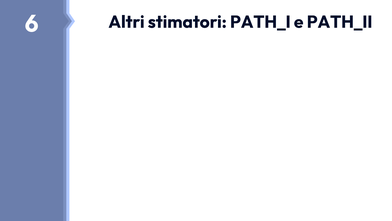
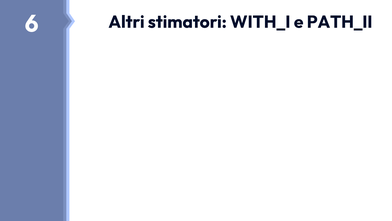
PATH_I: PATH_I -> WITH_I
